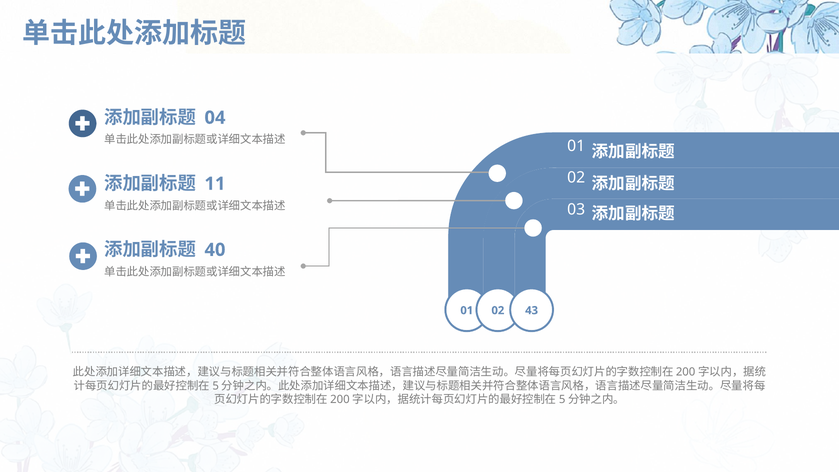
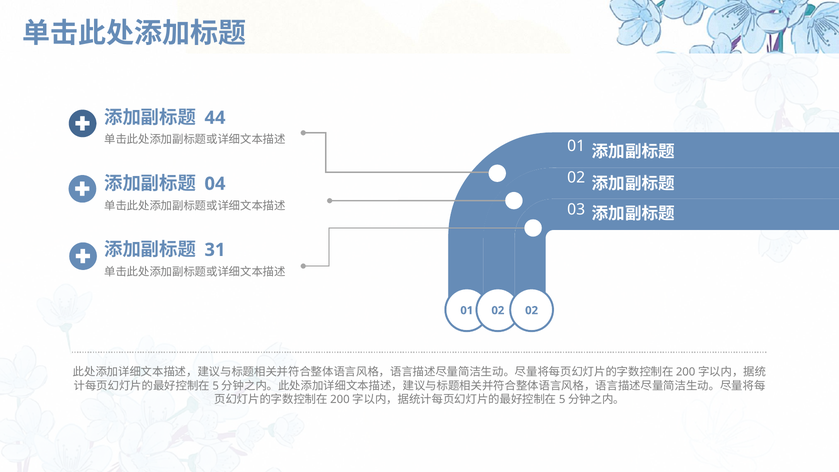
04: 04 -> 44
11: 11 -> 04
40: 40 -> 31
02 43: 43 -> 02
